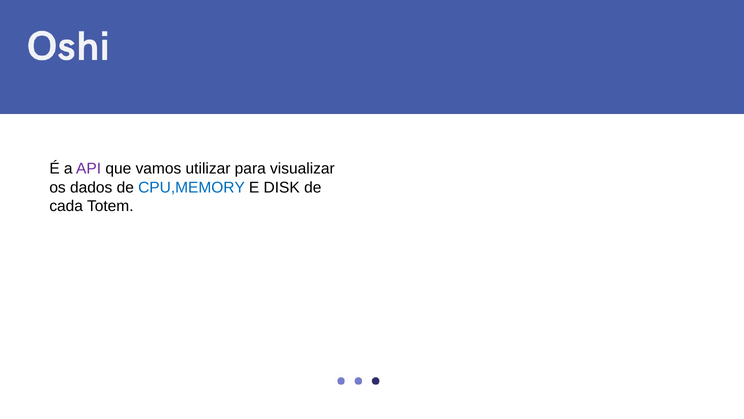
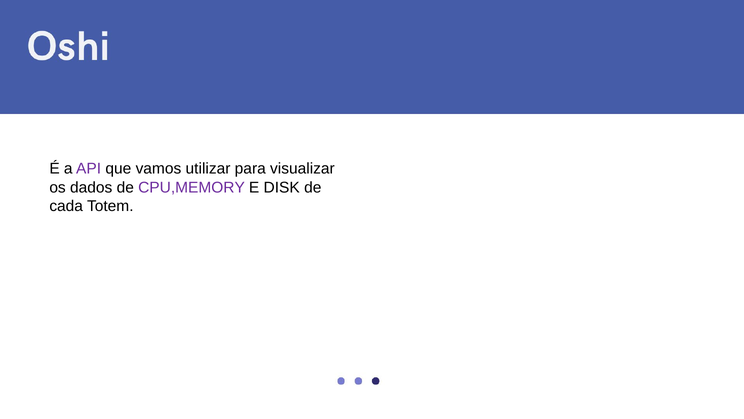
CPU,MEMORY colour: blue -> purple
